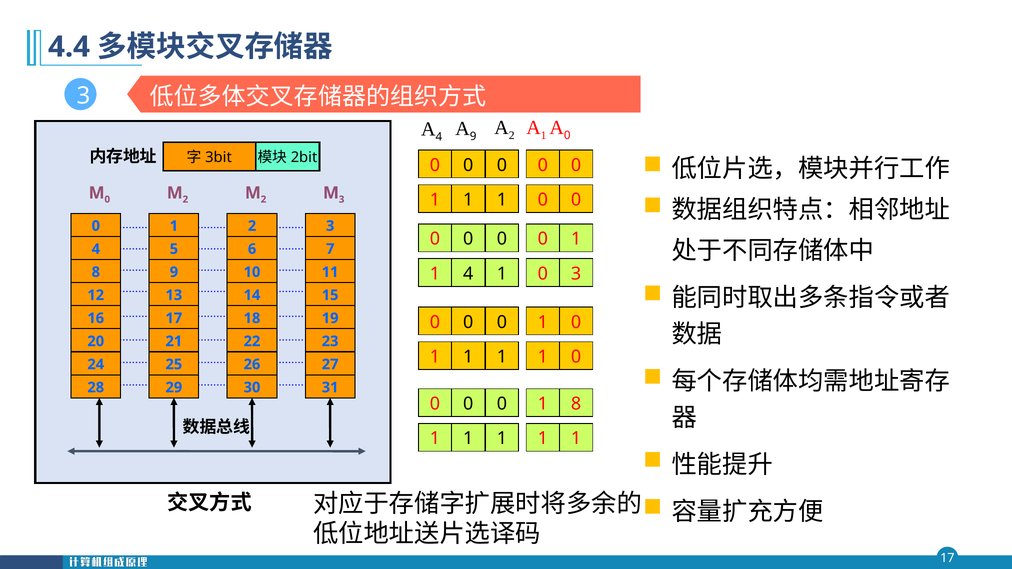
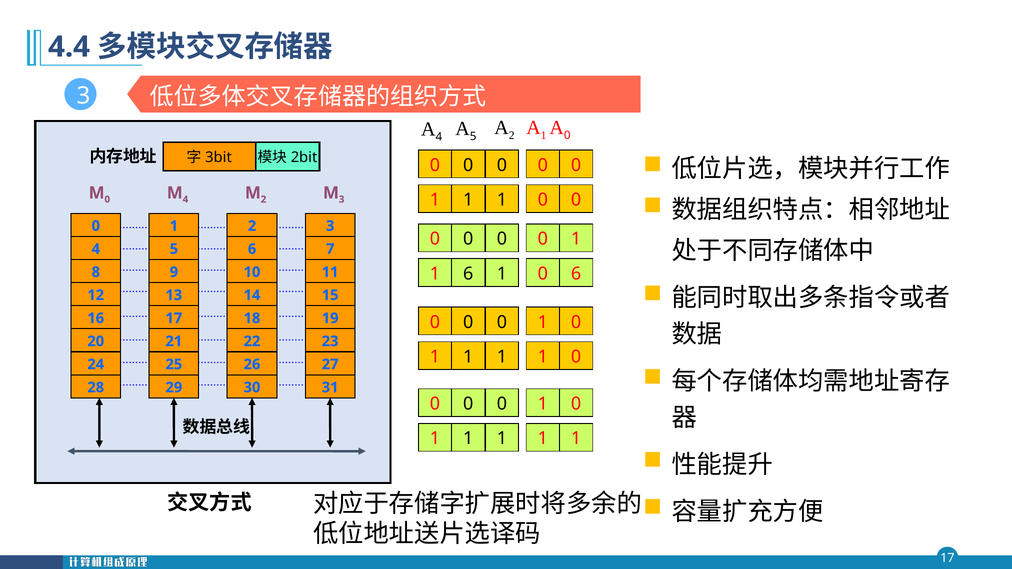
9 at (473, 136): 9 -> 5
2 at (185, 199): 2 -> 4
1 4: 4 -> 6
0 3: 3 -> 6
8 at (576, 404): 8 -> 0
